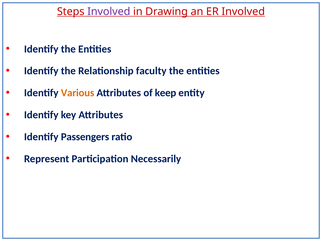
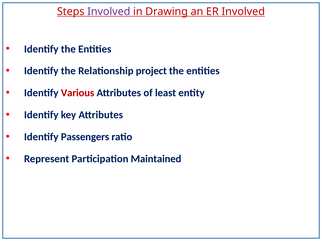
faculty: faculty -> project
Various colour: orange -> red
keep: keep -> least
Necessarily: Necessarily -> Maintained
